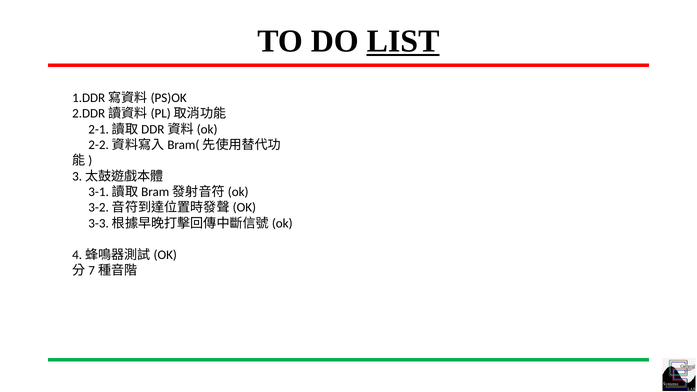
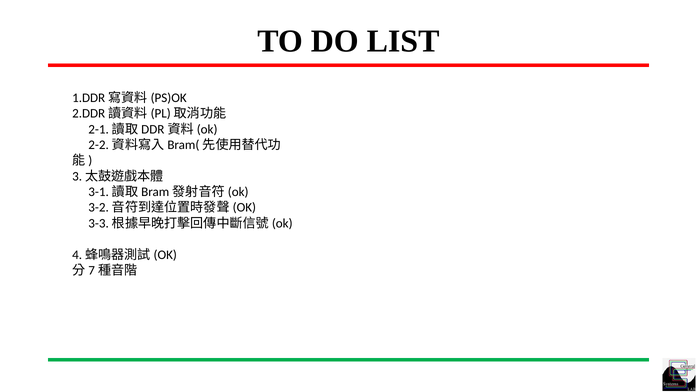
LIST underline: present -> none
